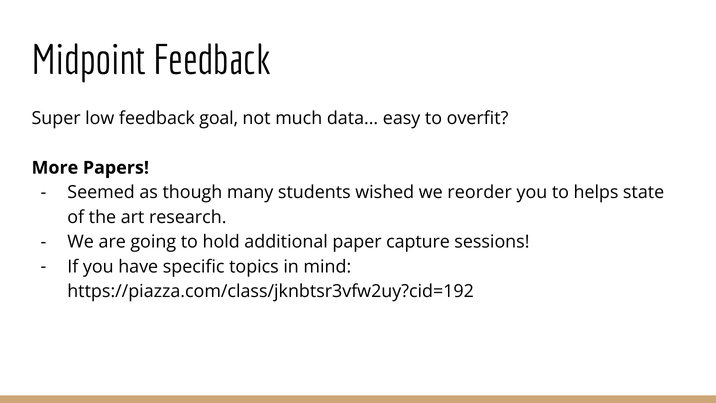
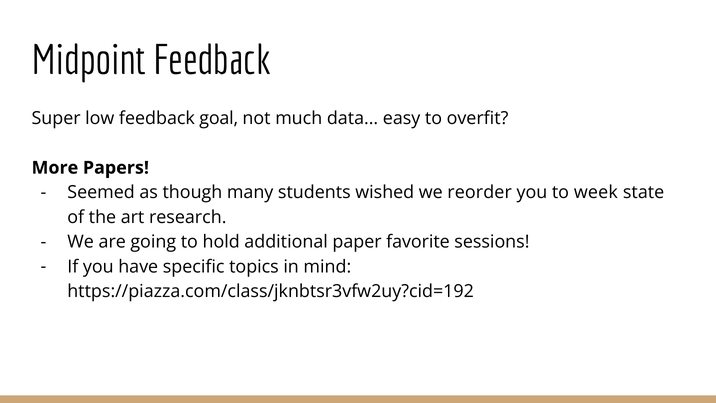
helps: helps -> week
capture: capture -> favorite
